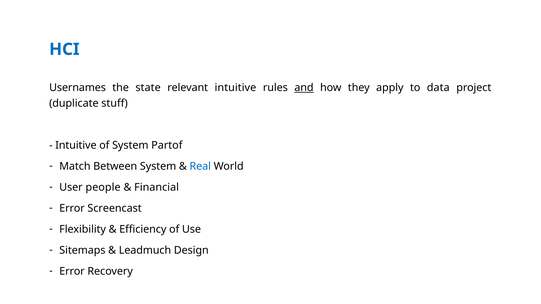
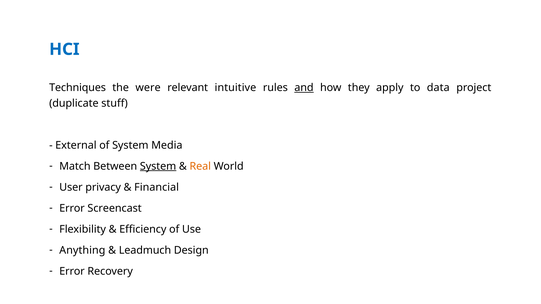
Usernames: Usernames -> Techniques
state: state -> were
Intuitive at (76, 145): Intuitive -> External
Partof: Partof -> Media
System at (158, 166) underline: none -> present
Real colour: blue -> orange
people: people -> privacy
Sitemaps: Sitemaps -> Anything
